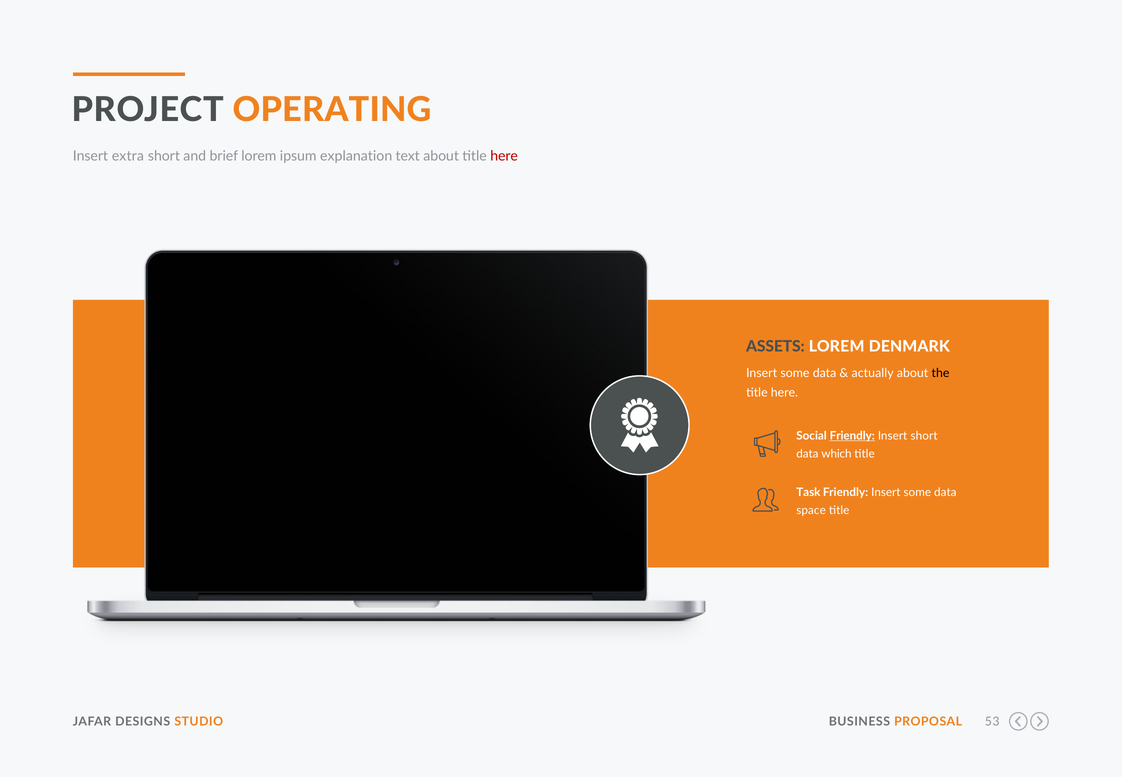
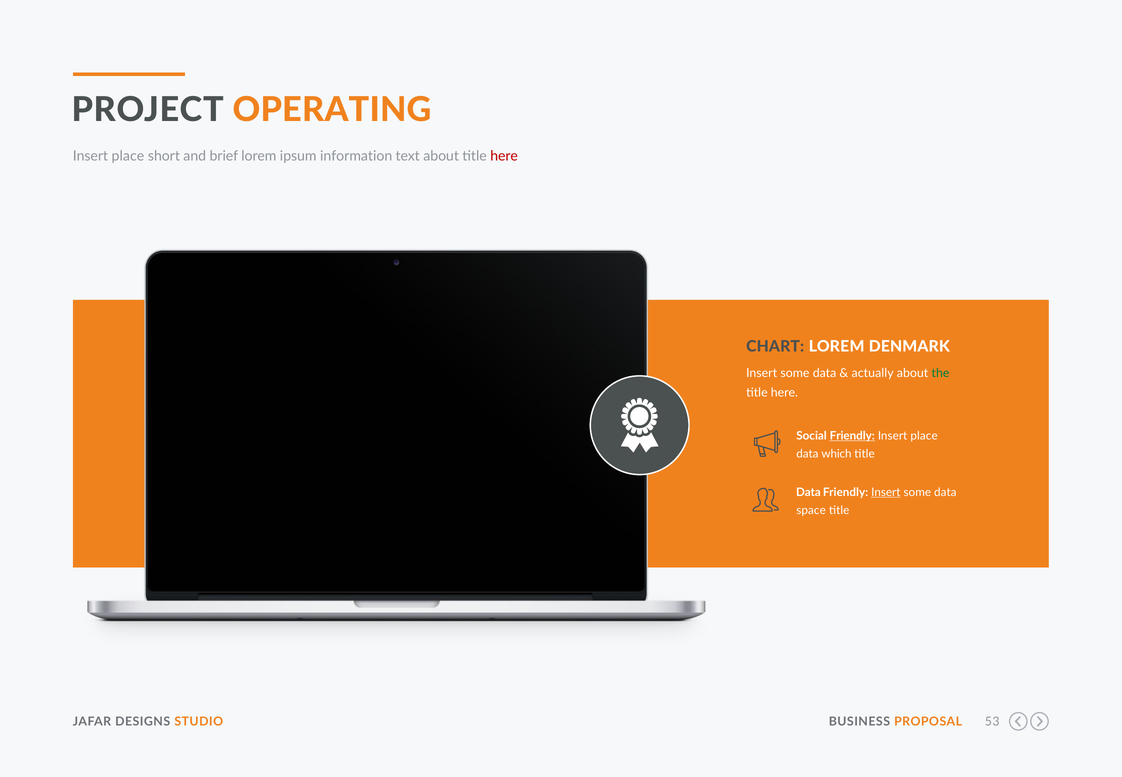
extra at (128, 156): extra -> place
explanation: explanation -> information
ASSETS: ASSETS -> CHART
the colour: black -> green
short at (924, 436): short -> place
Task at (808, 492): Task -> Data
Insert at (886, 492) underline: none -> present
